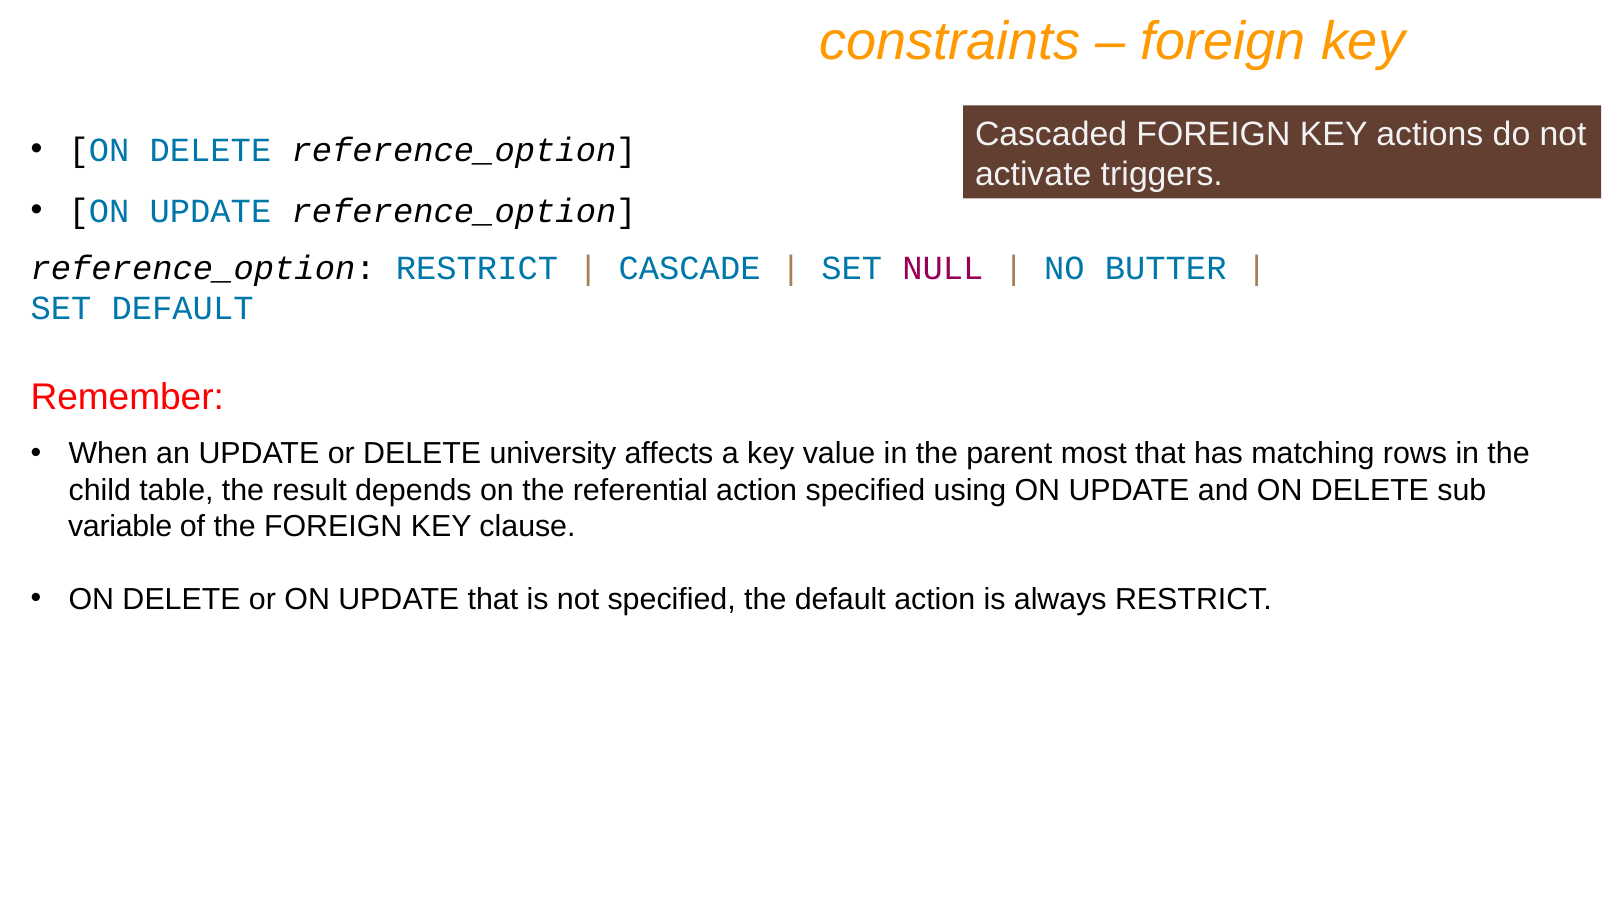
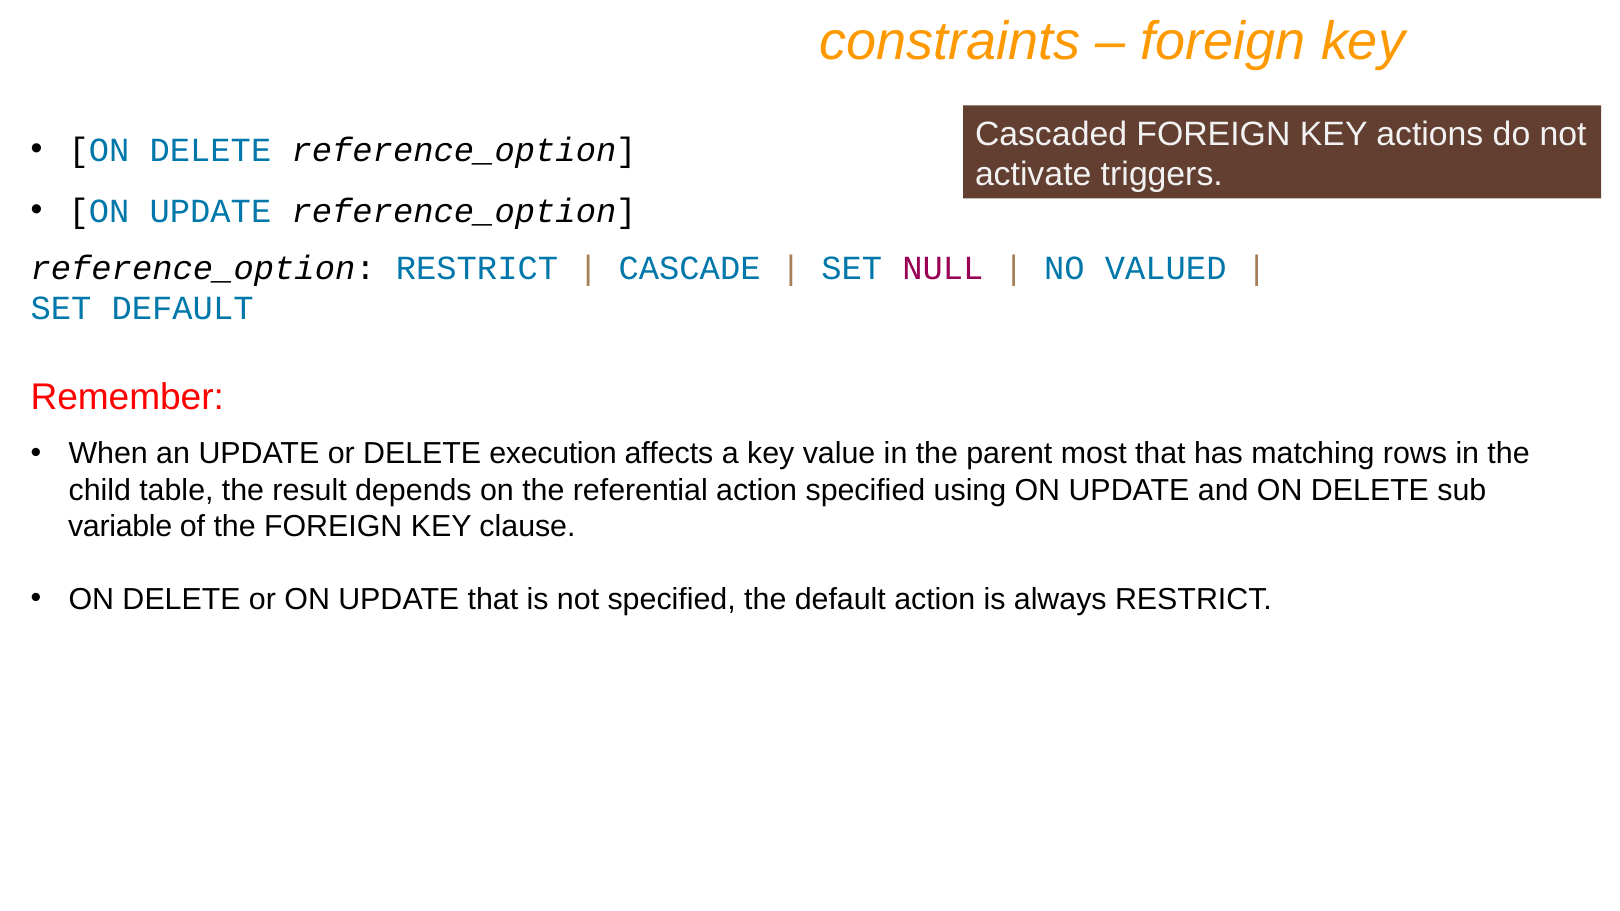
BUTTER: BUTTER -> VALUED
university: university -> execution
